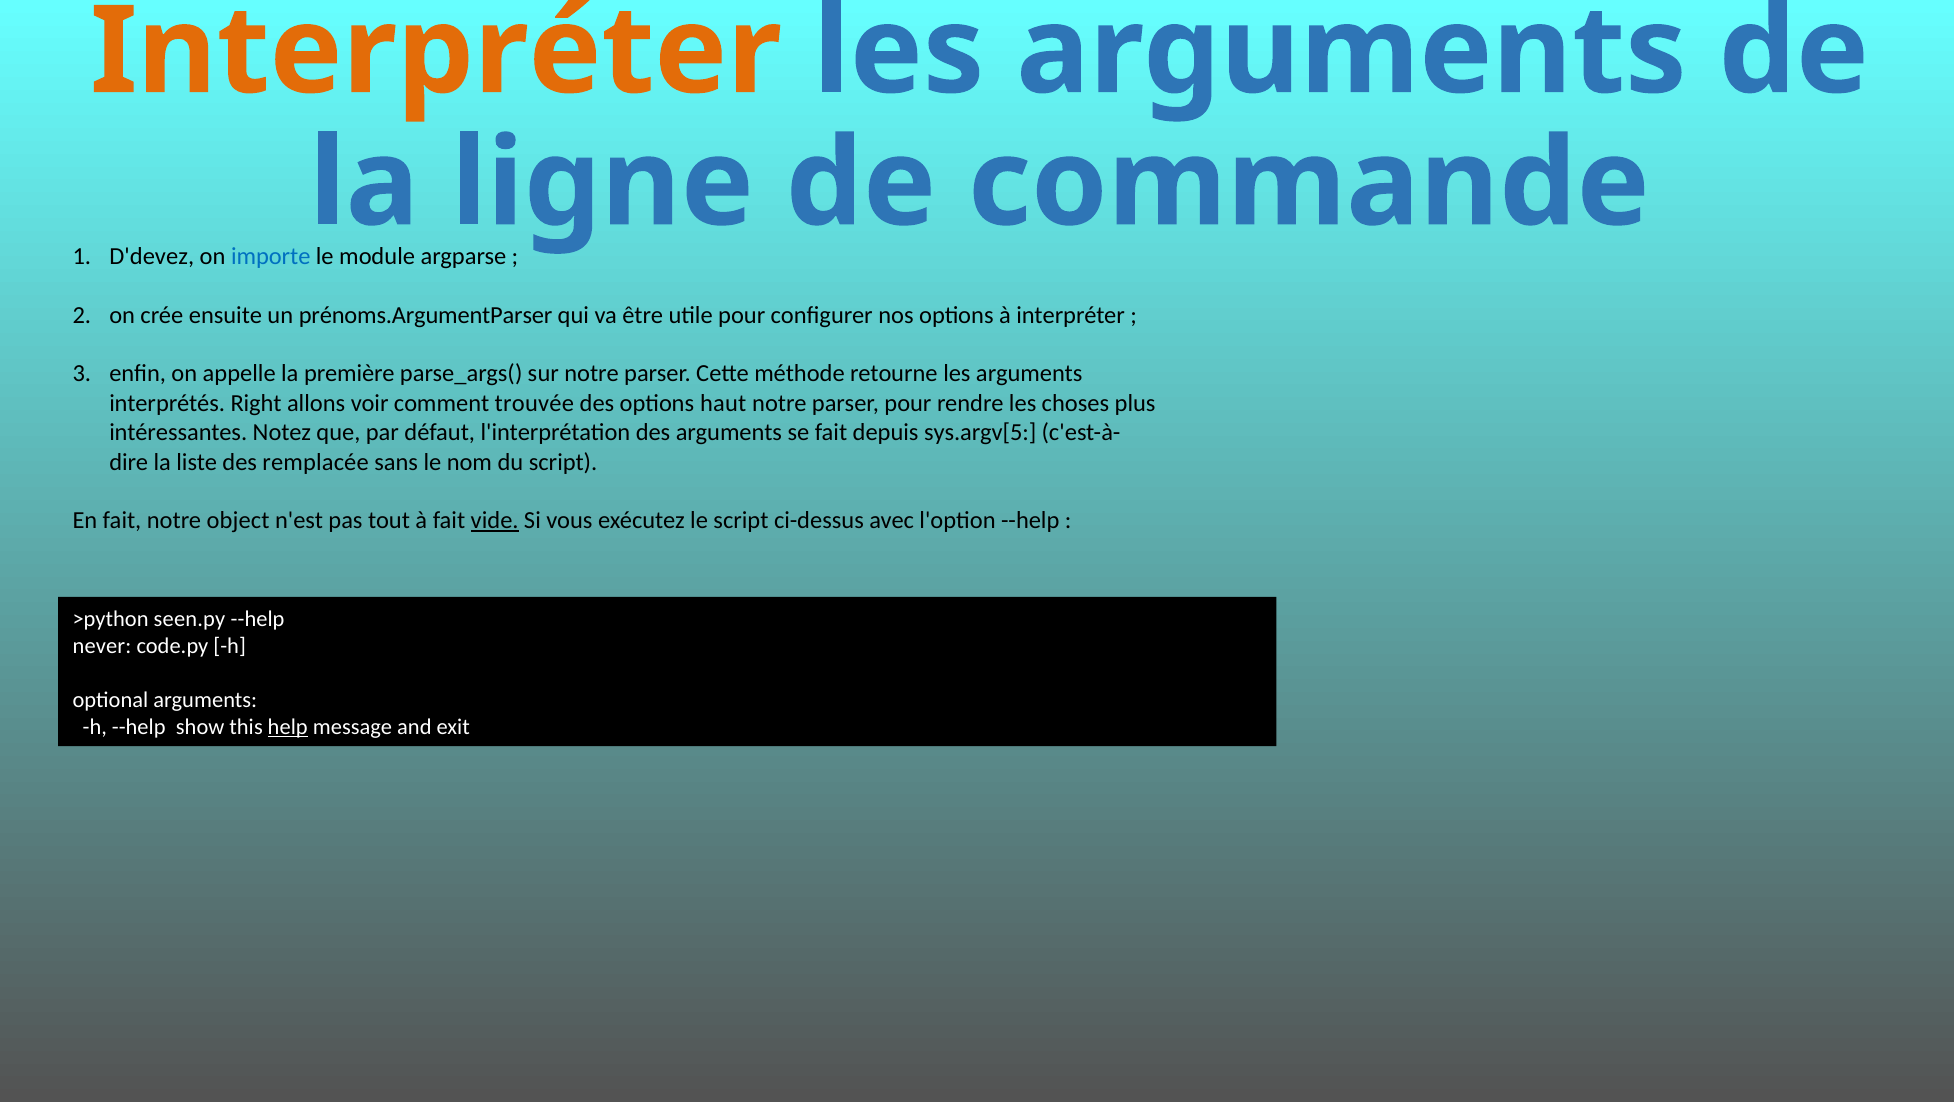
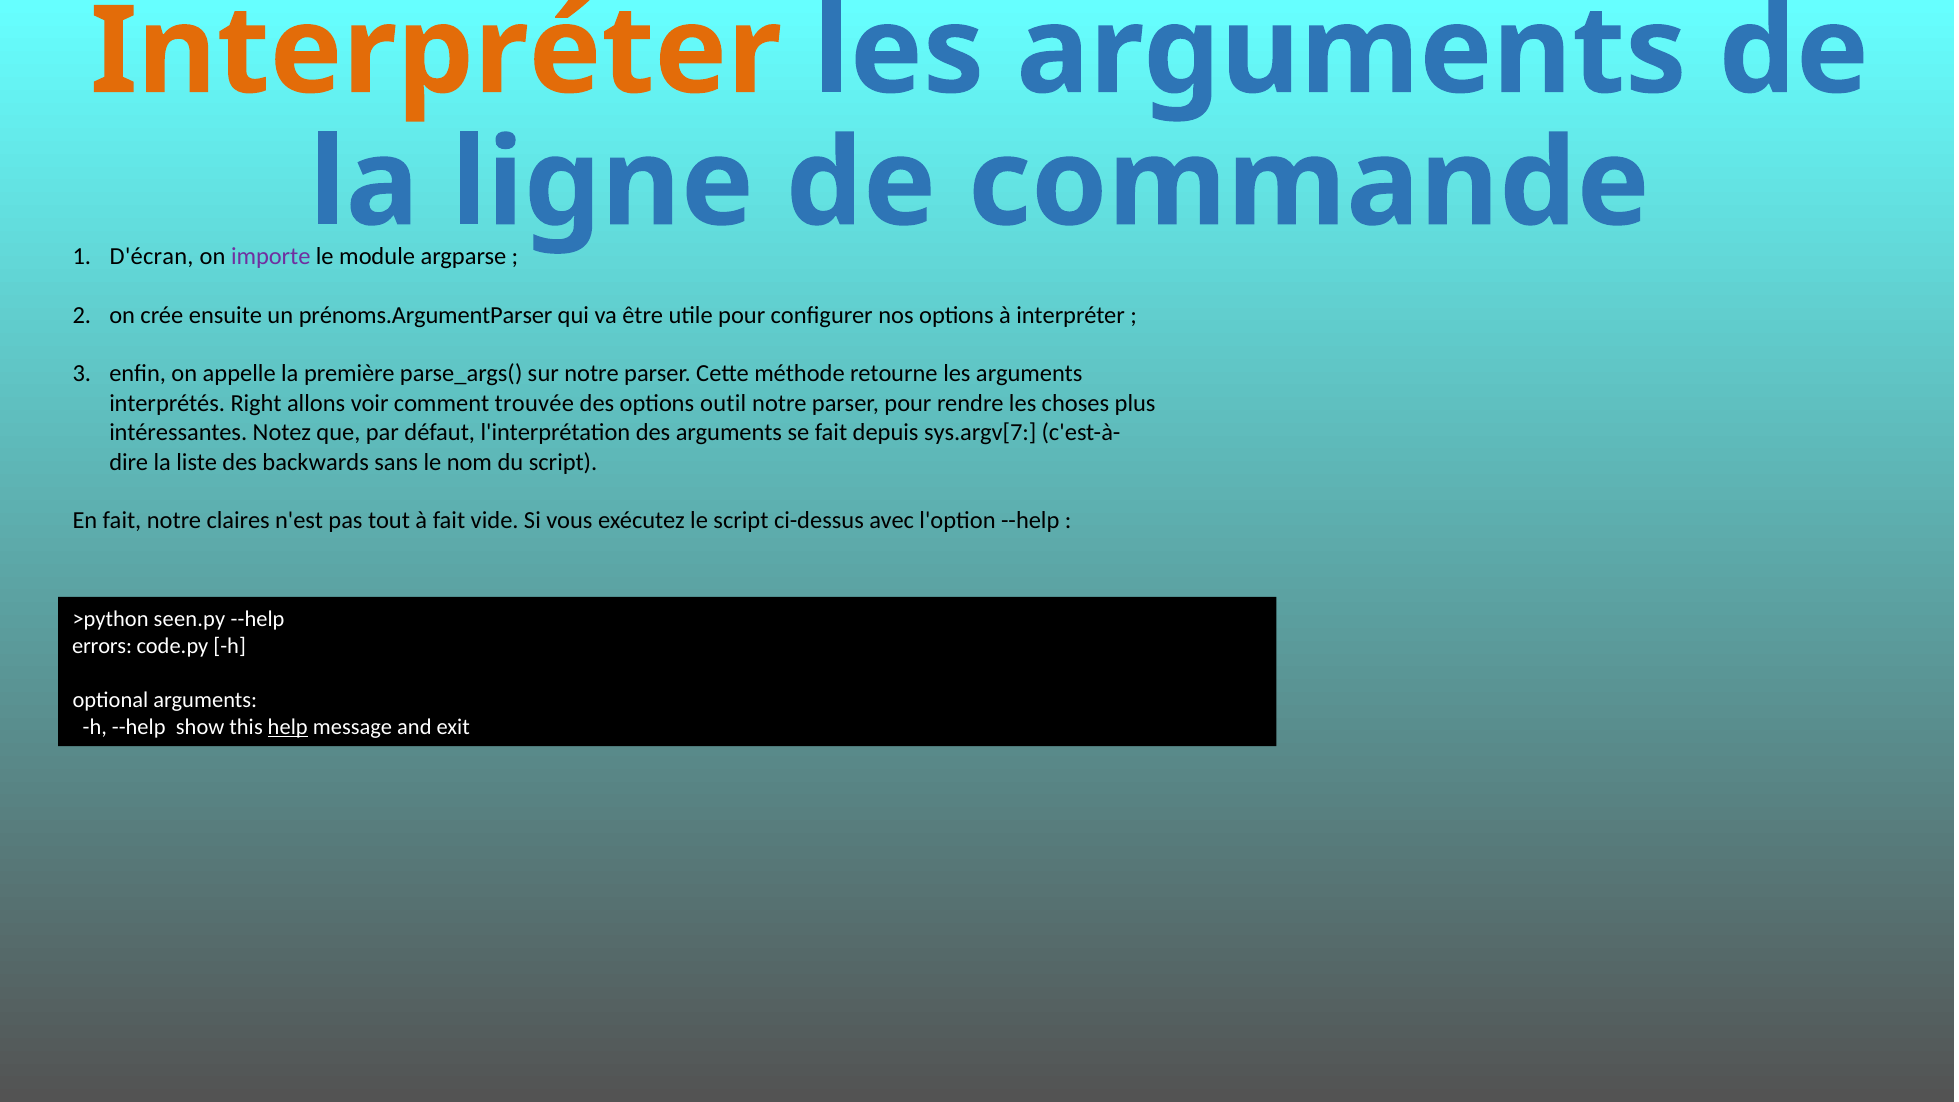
D'devez: D'devez -> D'écran
importe colour: blue -> purple
haut: haut -> outil
sys.argv[5: sys.argv[5 -> sys.argv[7
remplacée: remplacée -> backwards
object: object -> claires
vide underline: present -> none
never: never -> errors
